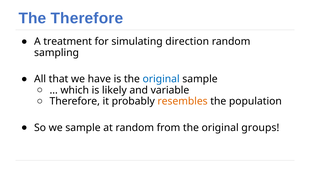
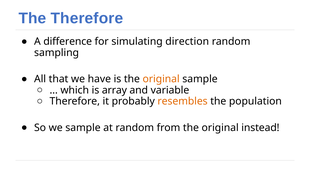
treatment: treatment -> difference
original at (161, 79) colour: blue -> orange
likely: likely -> array
groups: groups -> instead
